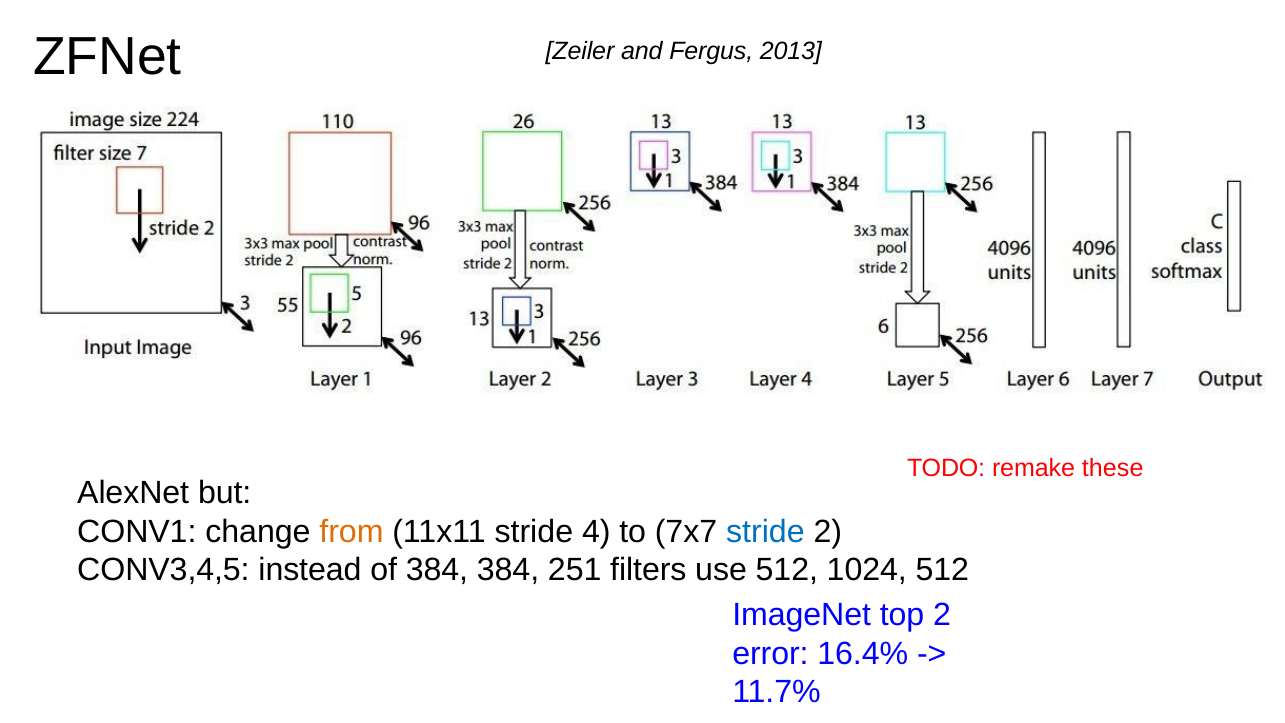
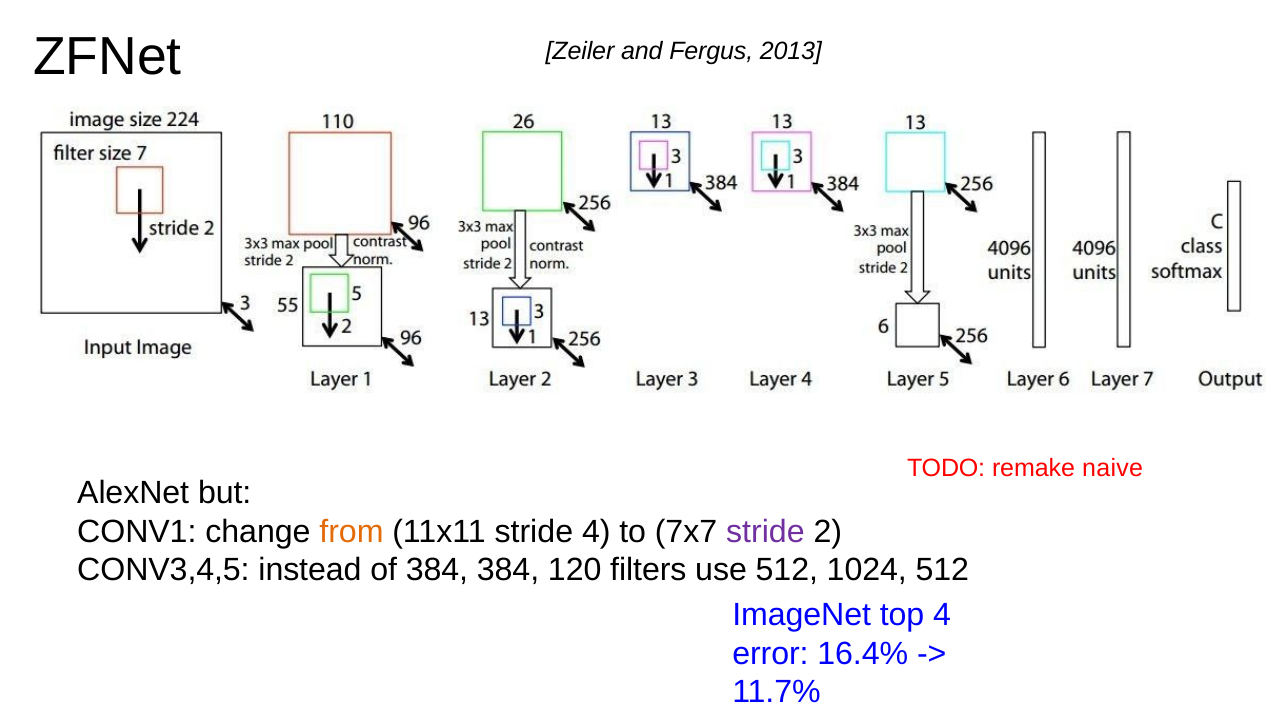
these: these -> naive
stride at (765, 532) colour: blue -> purple
251: 251 -> 120
top 2: 2 -> 4
